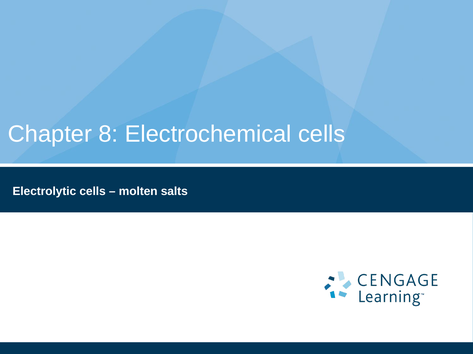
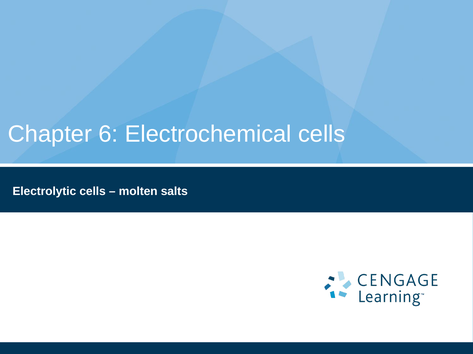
8: 8 -> 6
